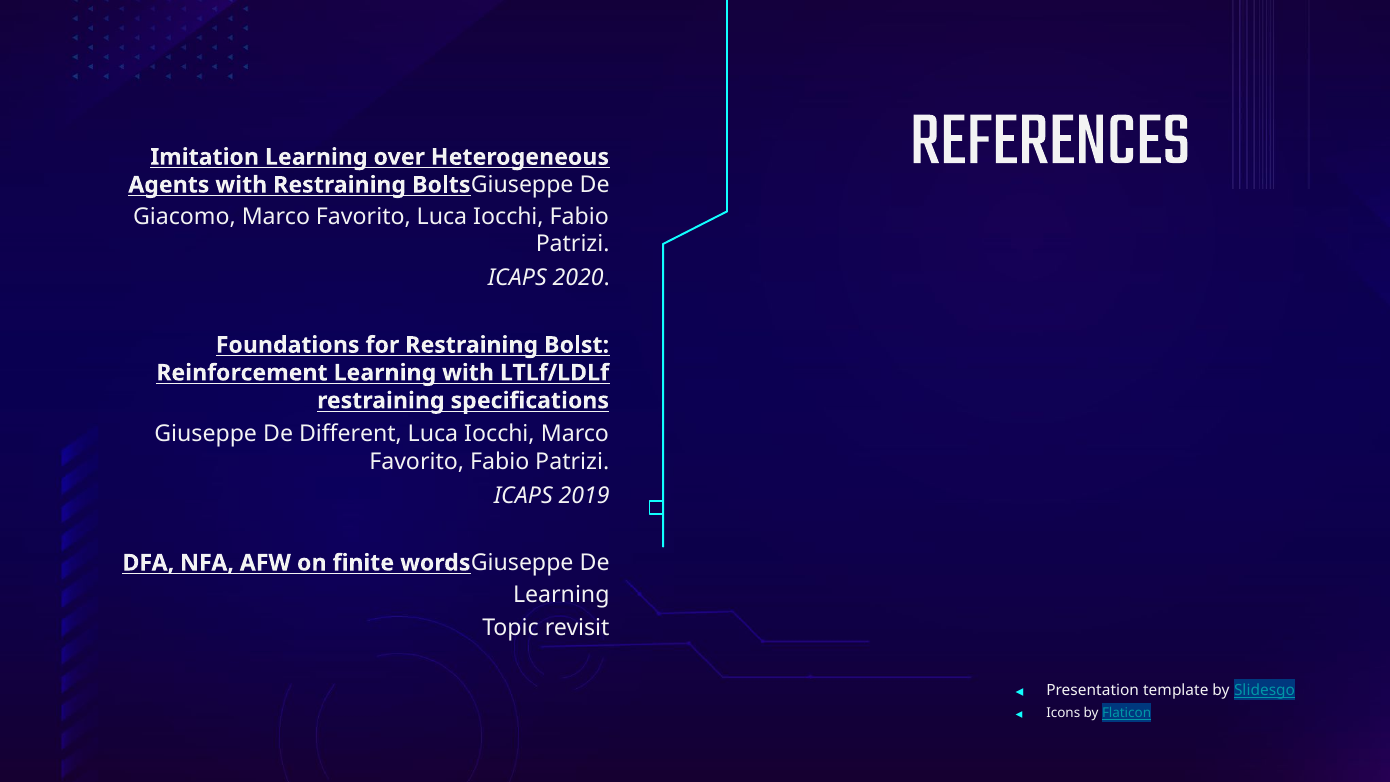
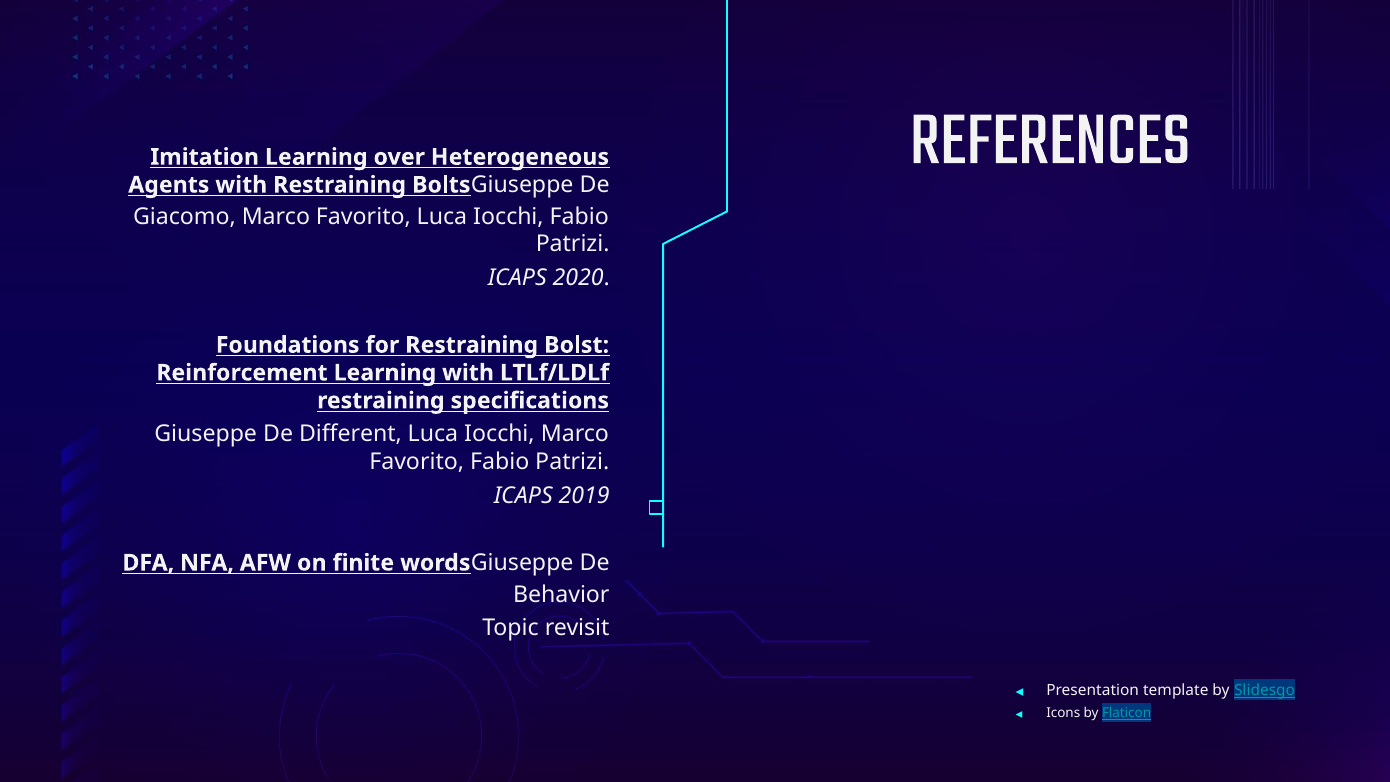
Learning at (561, 594): Learning -> Behavior
